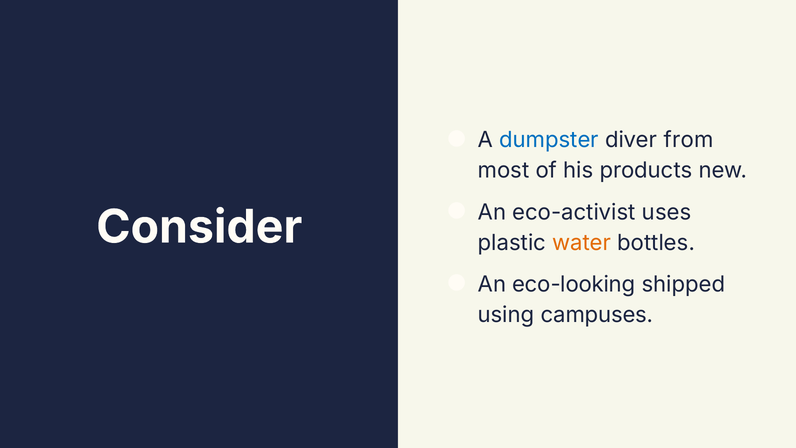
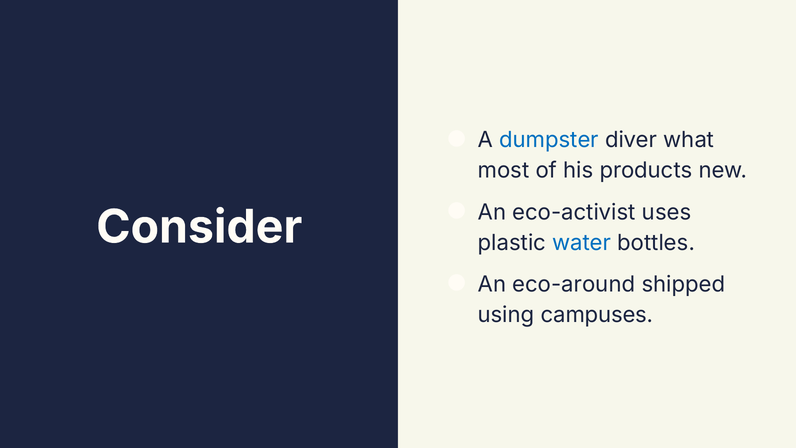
from: from -> what
water colour: orange -> blue
eco-looking: eco-looking -> eco-around
